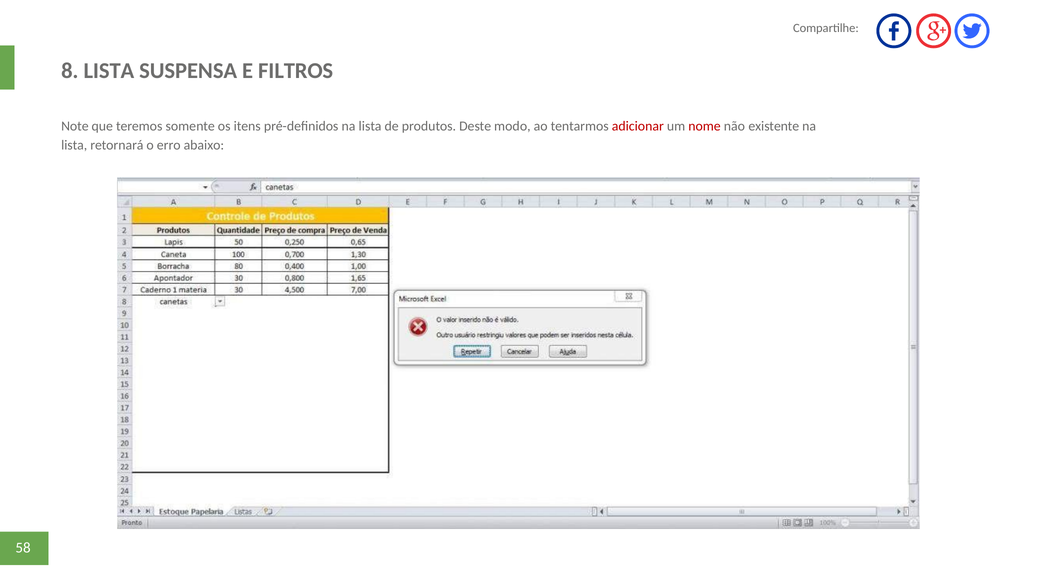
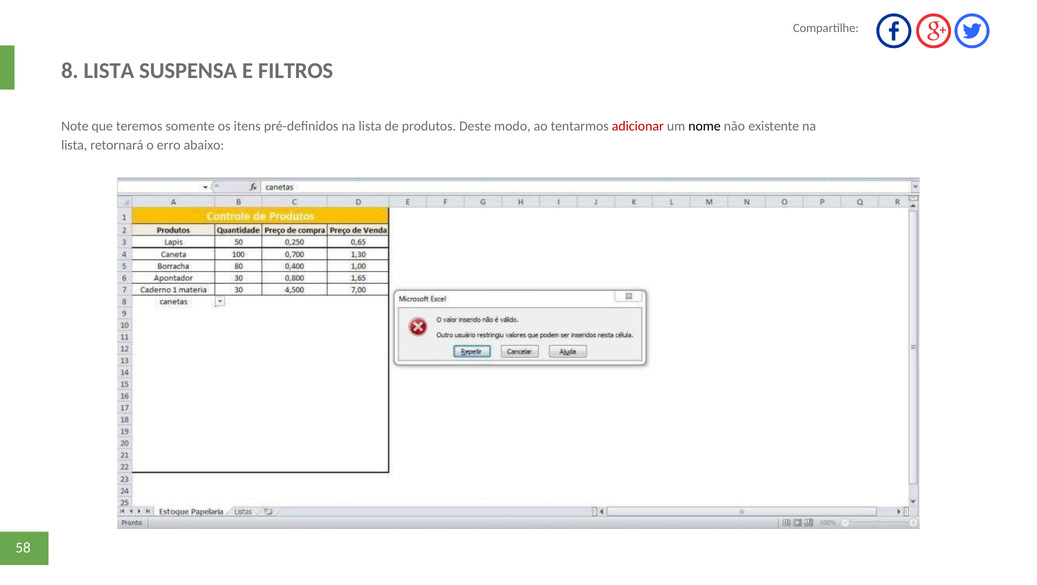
nome colour: red -> black
